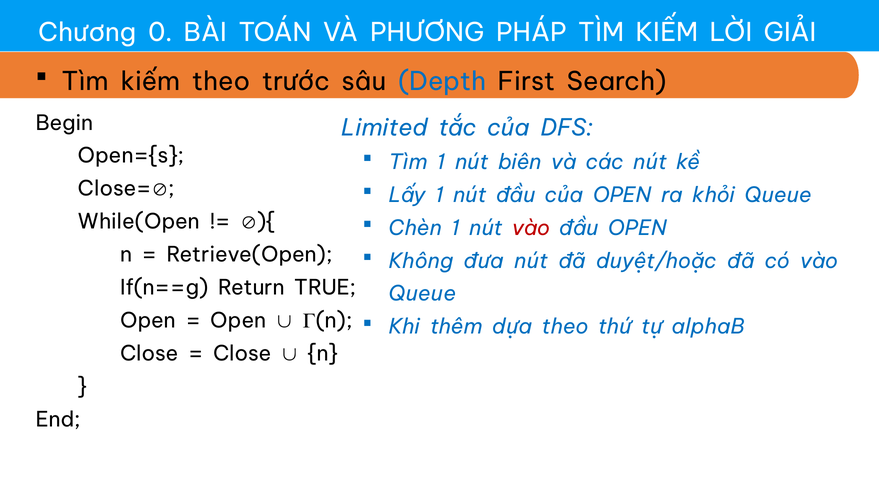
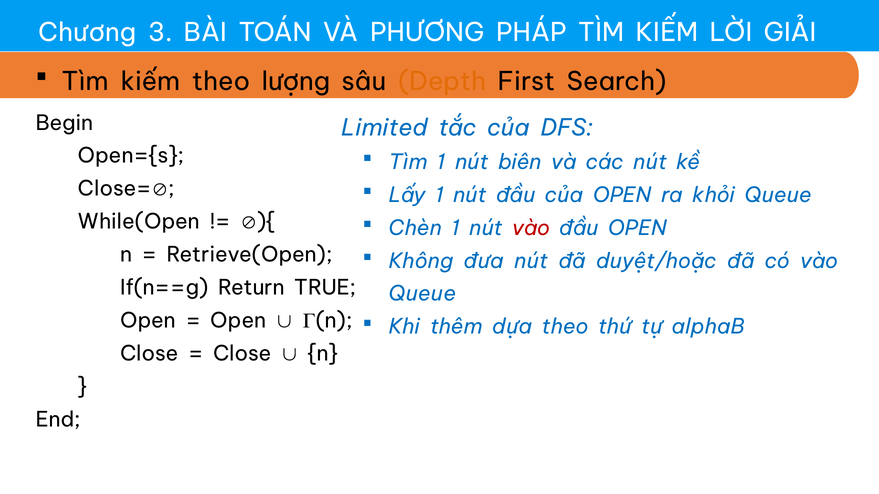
0: 0 -> 3
trước: trước -> lượng
Depth colour: blue -> orange
